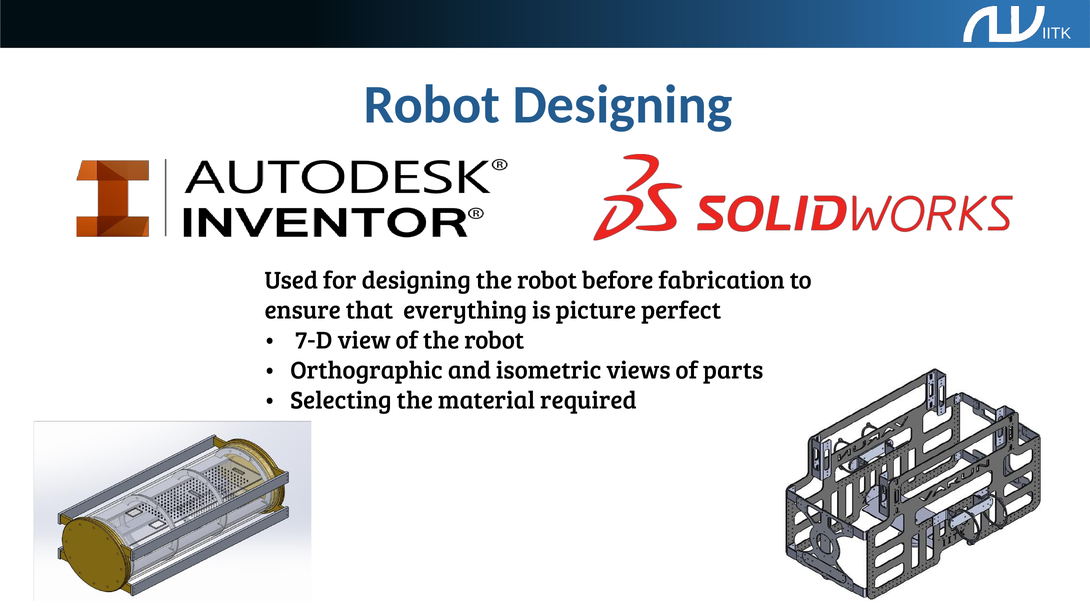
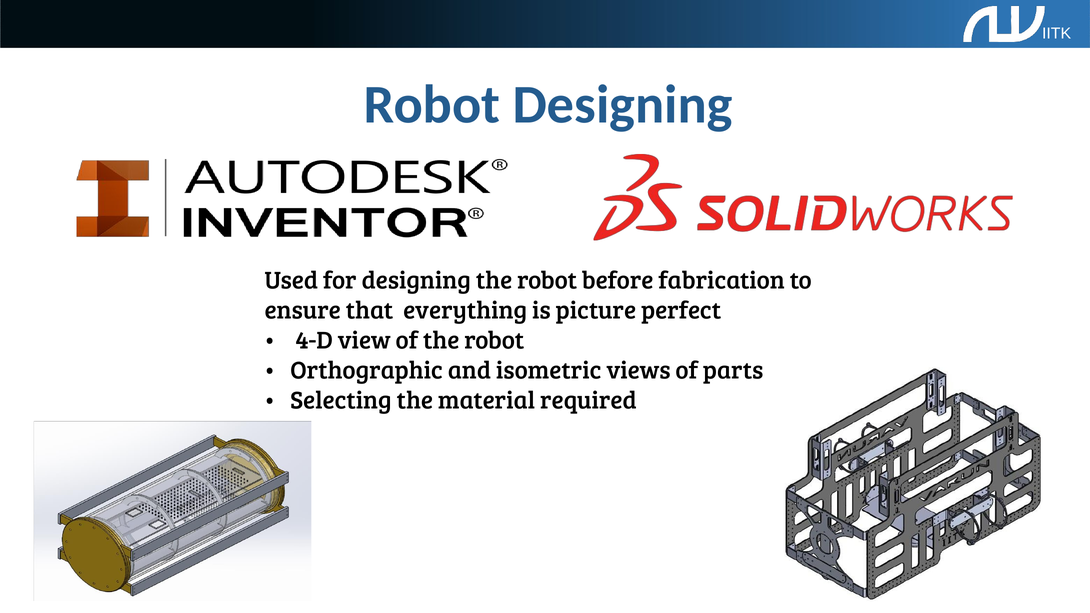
7-D: 7-D -> 4-D
